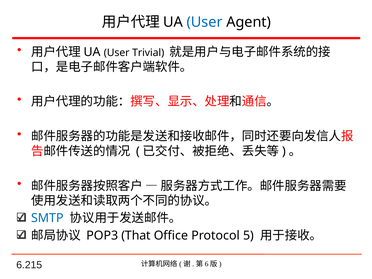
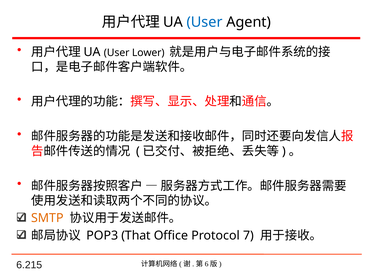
Trivial: Trivial -> Lower
SMTP colour: blue -> orange
5: 5 -> 7
